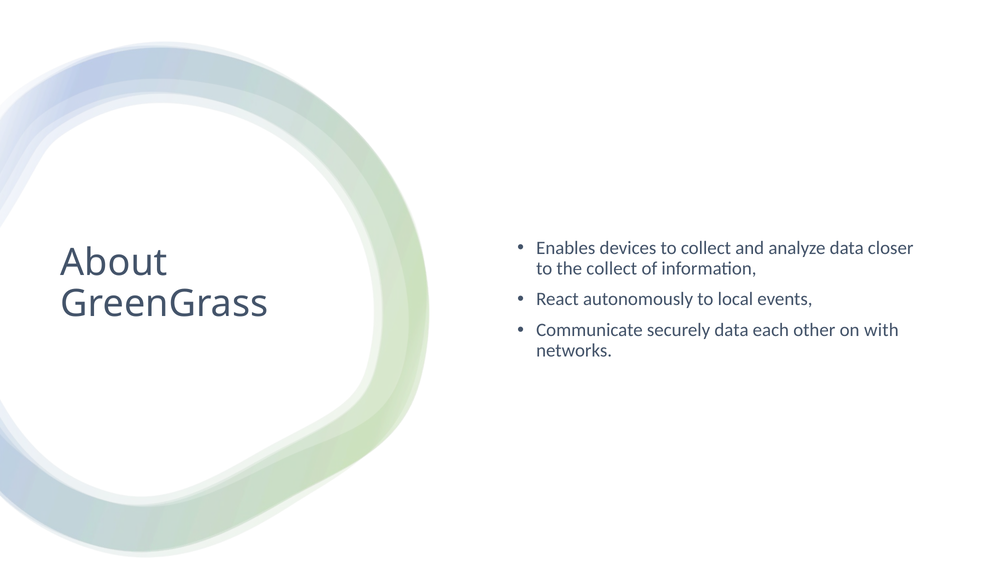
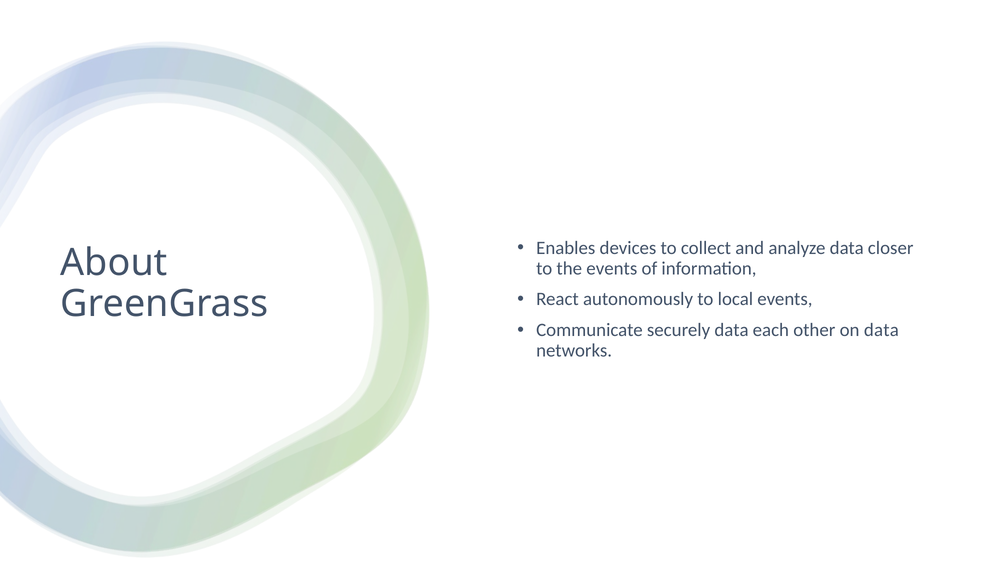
the collect: collect -> events
on with: with -> data
